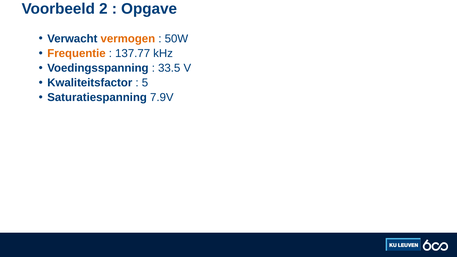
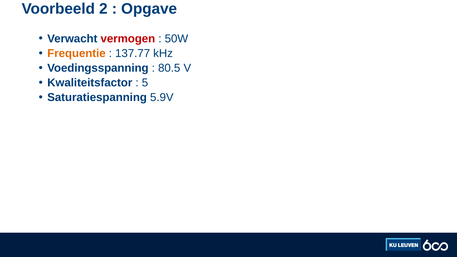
vermogen colour: orange -> red
33.5: 33.5 -> 80.5
7.9V: 7.9V -> 5.9V
